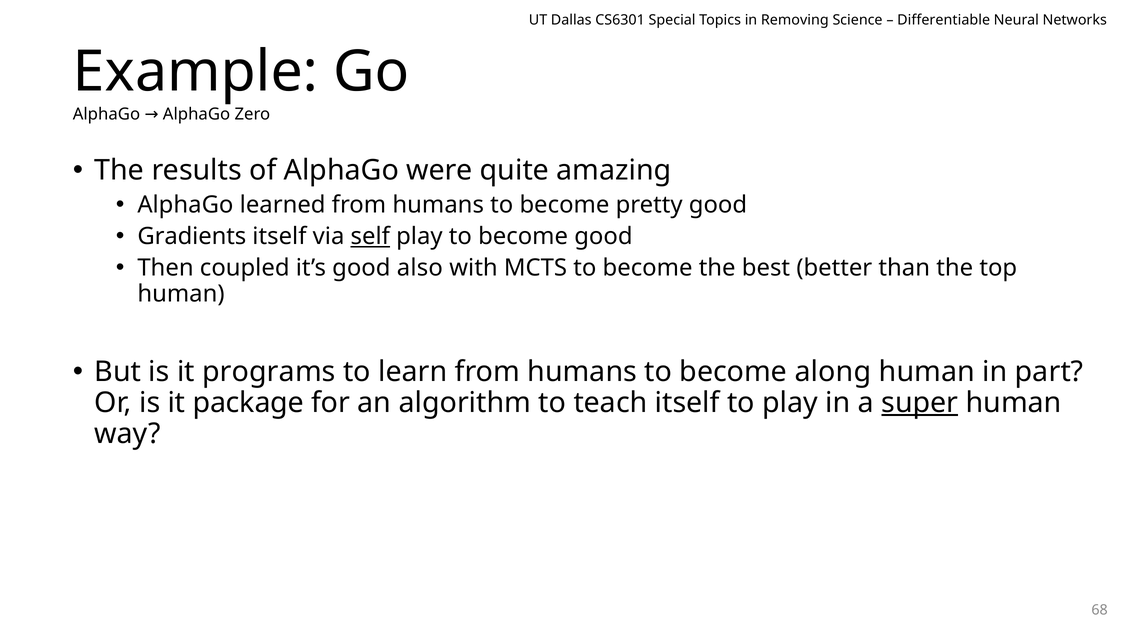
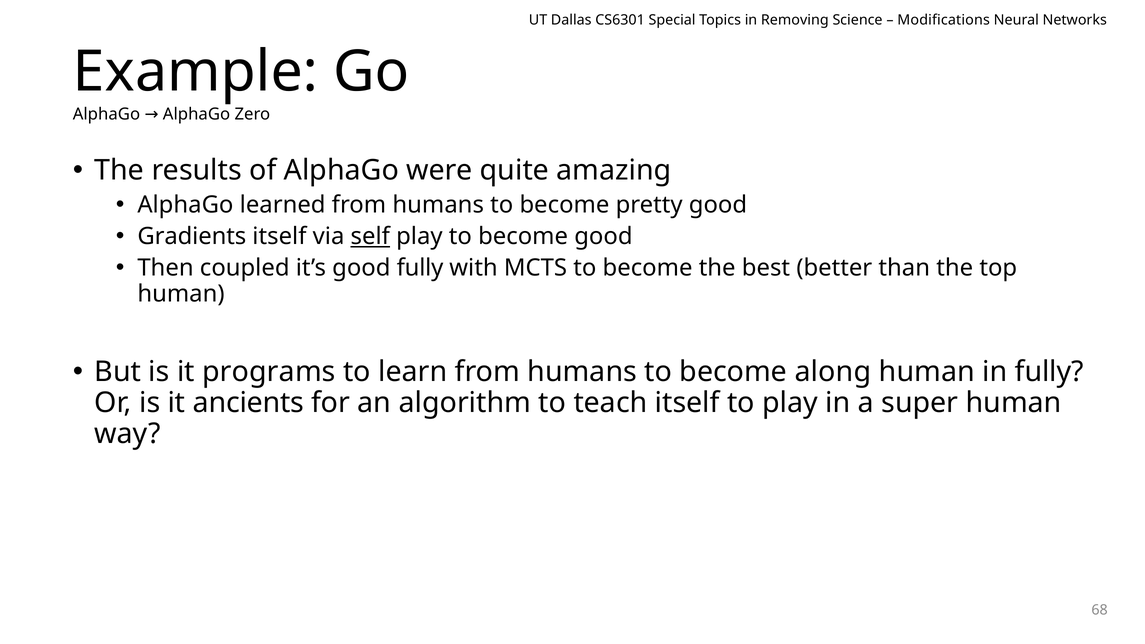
Differentiable: Differentiable -> Modifications
good also: also -> fully
in part: part -> fully
package: package -> ancients
super underline: present -> none
